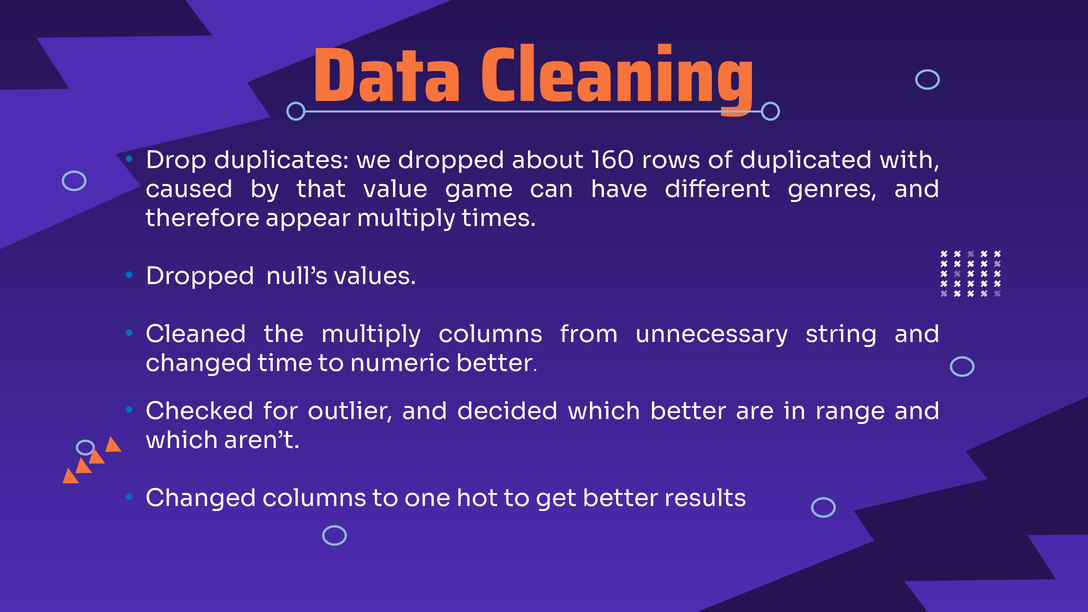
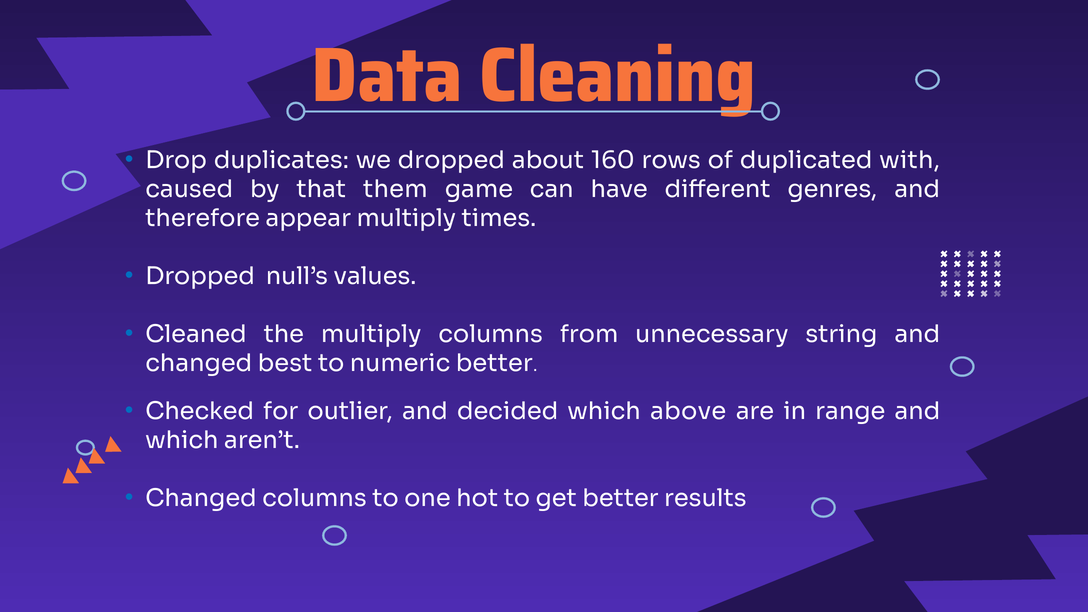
value: value -> them
time: time -> best
which better: better -> above
